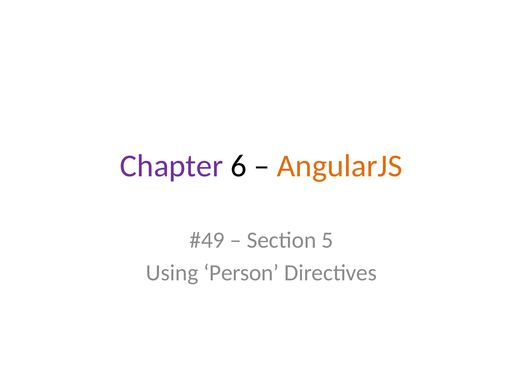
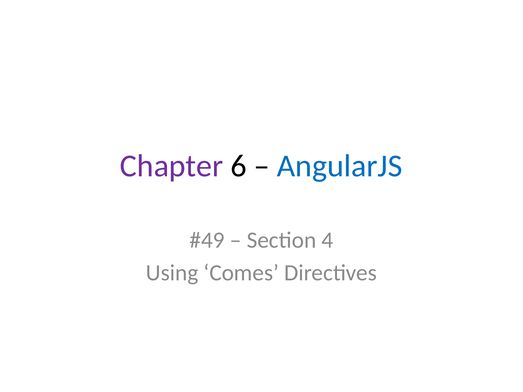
AngularJS colour: orange -> blue
5: 5 -> 4
Person: Person -> Comes
